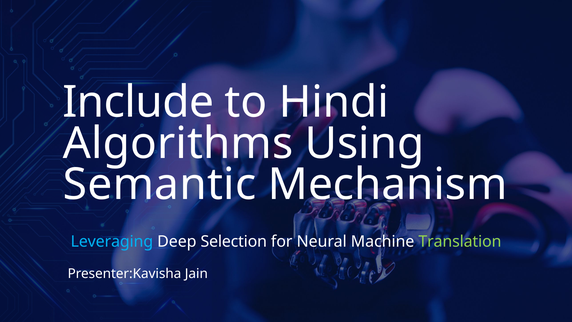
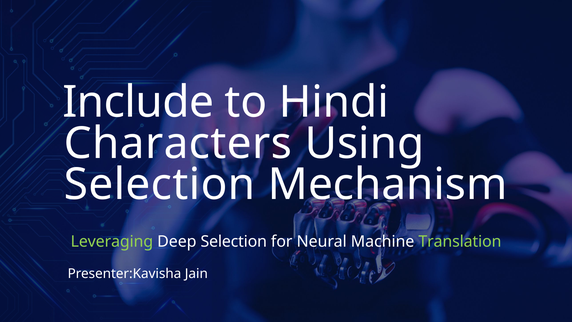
Algorithms: Algorithms -> Characters
Semantic at (160, 184): Semantic -> Selection
Leveraging colour: light blue -> light green
